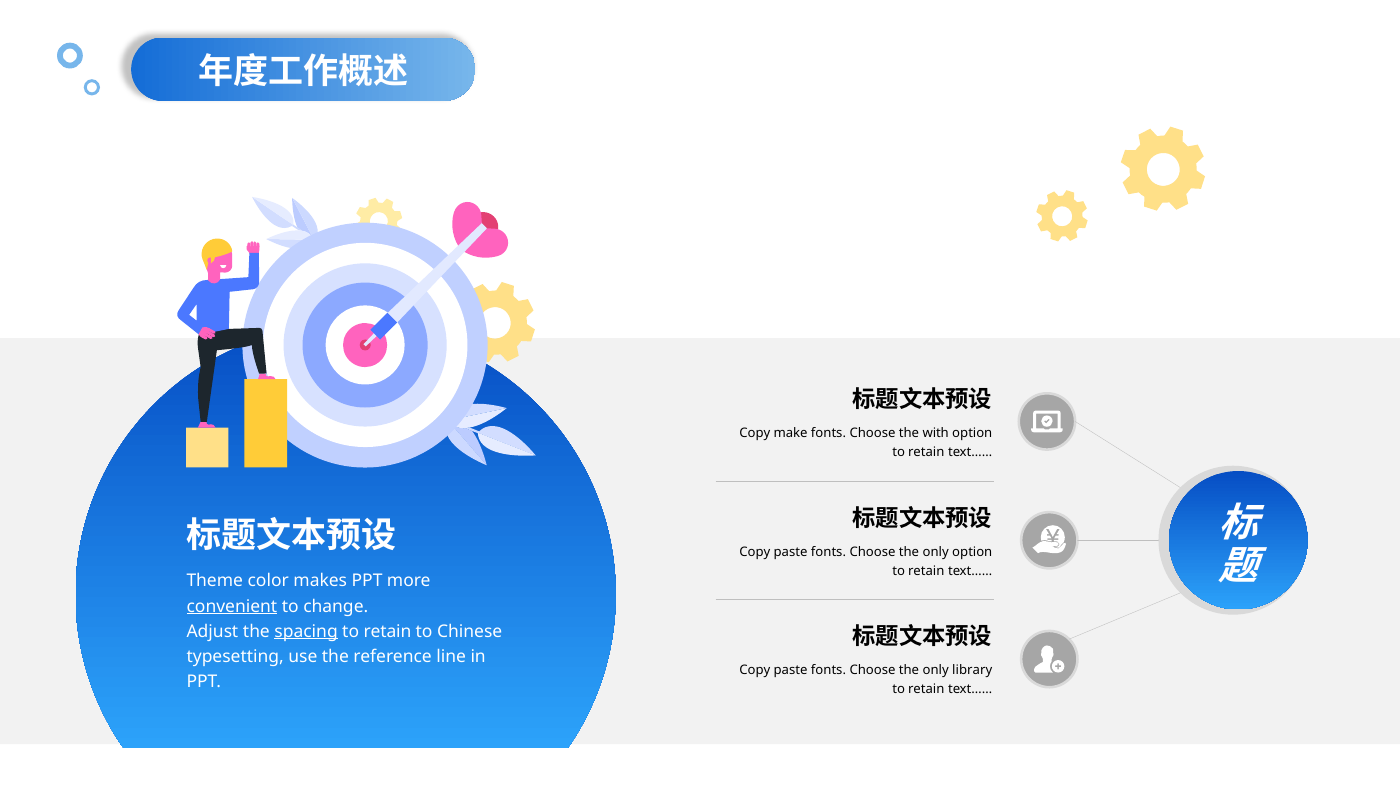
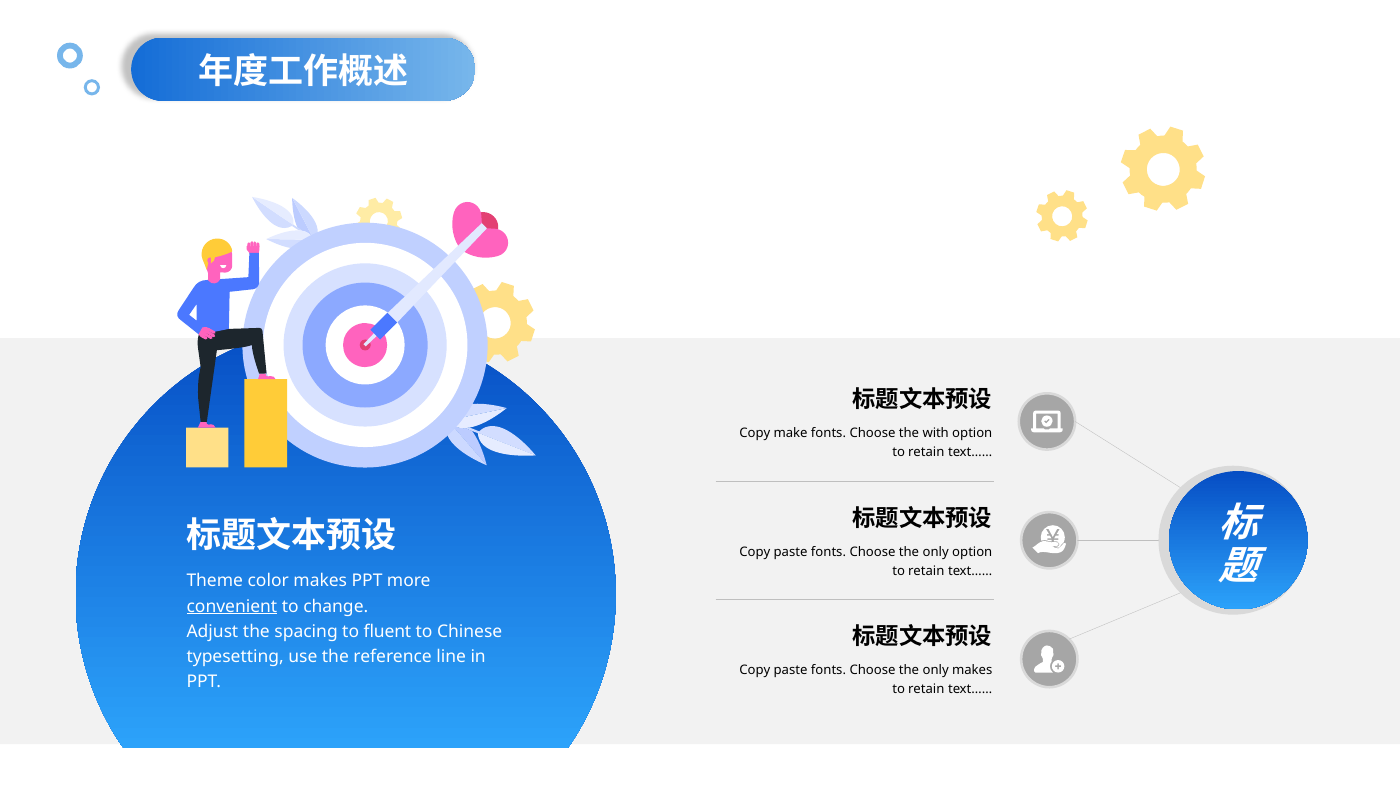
spacing underline: present -> none
retain at (387, 632): retain -> fluent
only library: library -> makes
